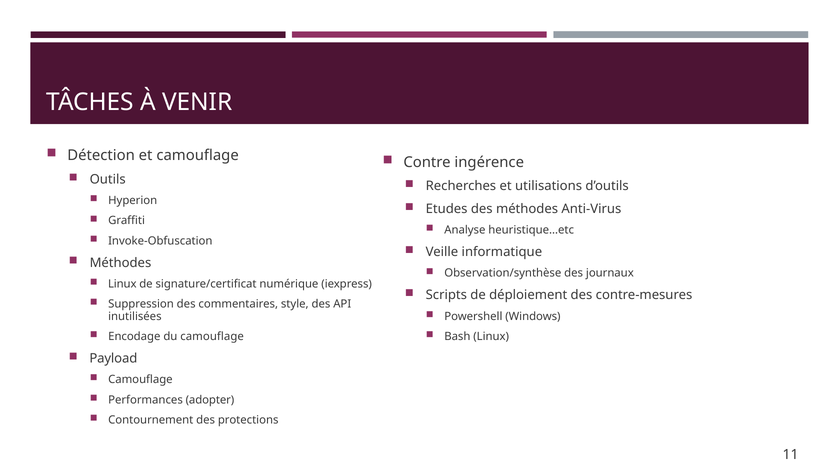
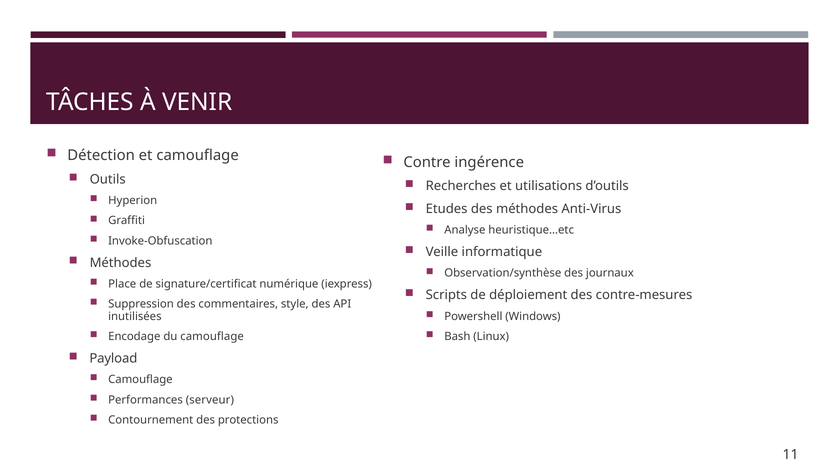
Linux at (122, 284): Linux -> Place
adopter: adopter -> serveur
